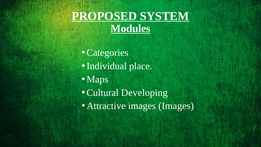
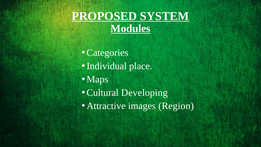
images Images: Images -> Region
